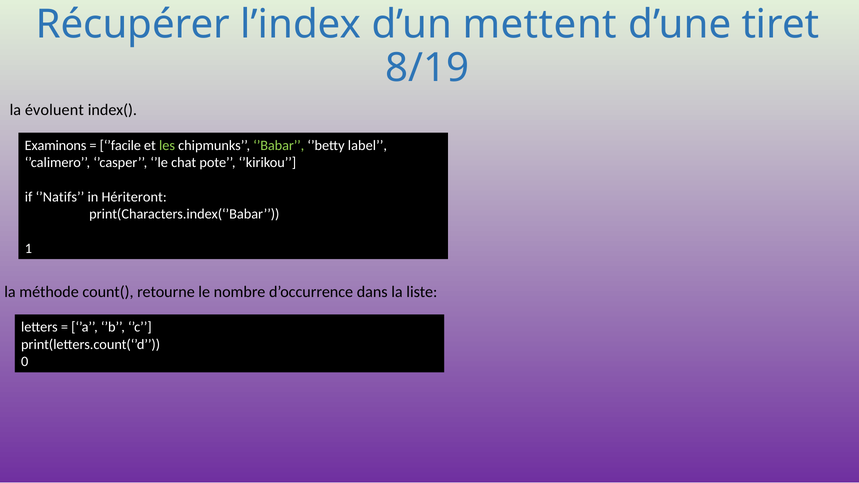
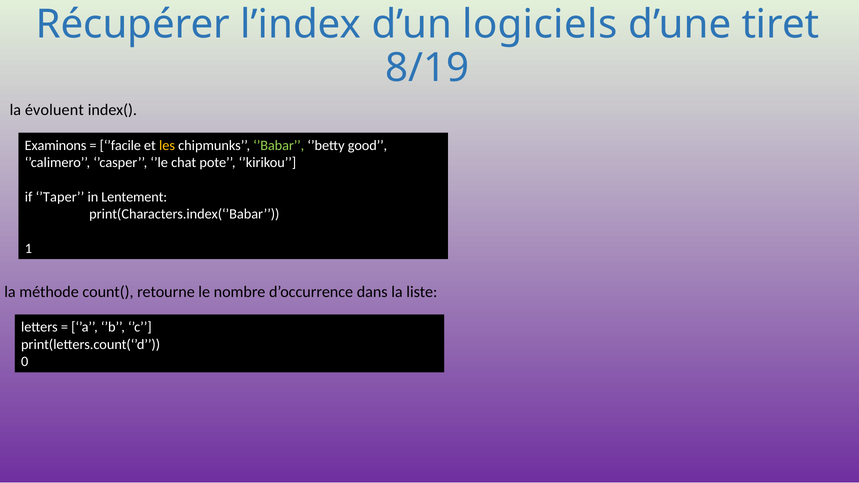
mettent: mettent -> logiciels
les colour: light green -> yellow
label: label -> good
’Natifs: ’Natifs -> ’Taper
Hériteront: Hériteront -> Lentement
